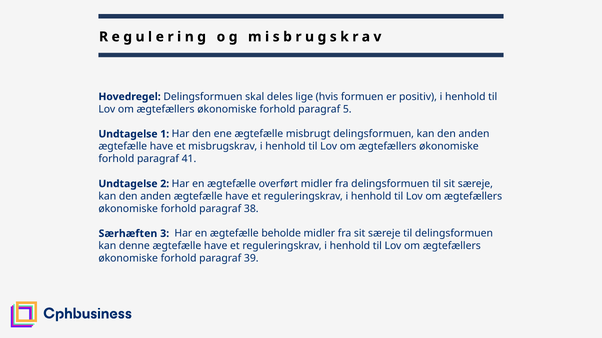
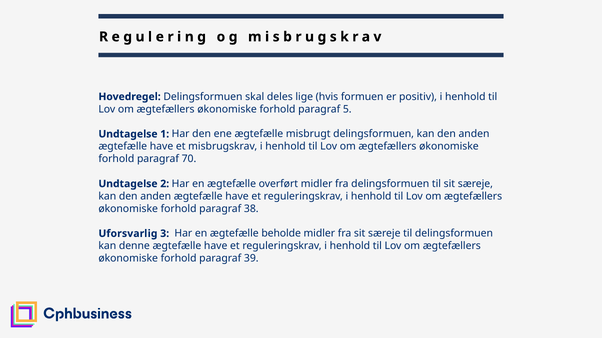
41: 41 -> 70
Særhæften: Særhæften -> Uforsvarlig
